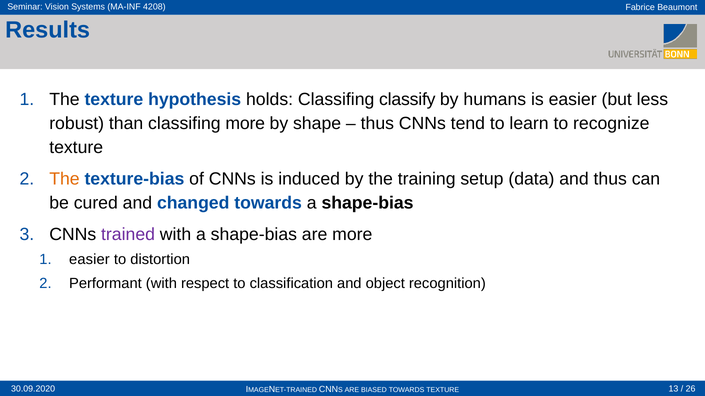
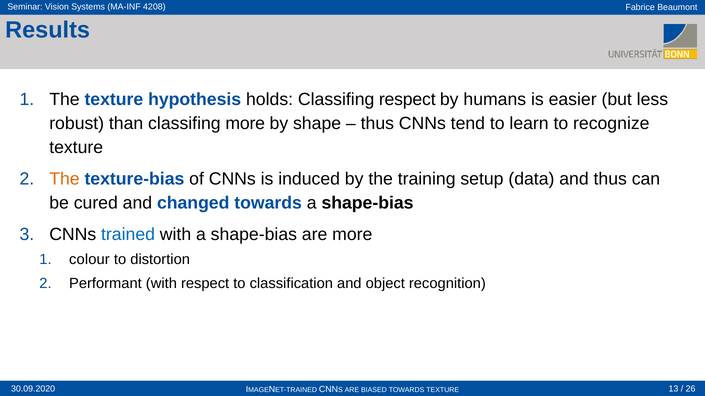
Classifing classify: classify -> respect
trained colour: purple -> blue
easier at (89, 260): easier -> colour
